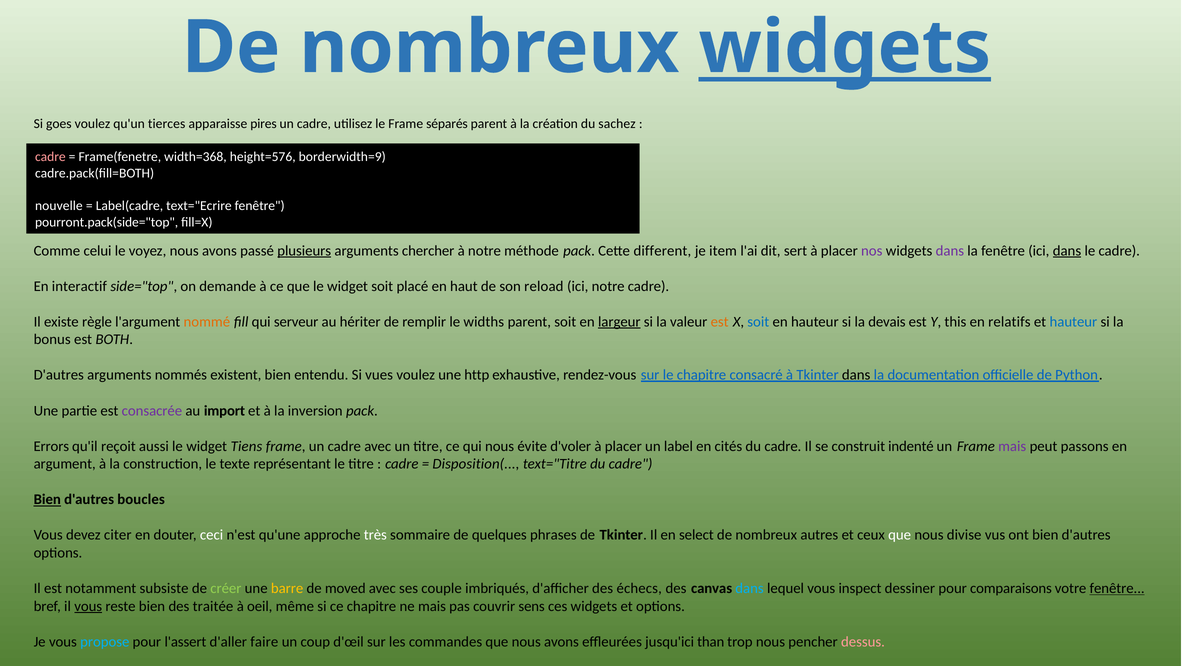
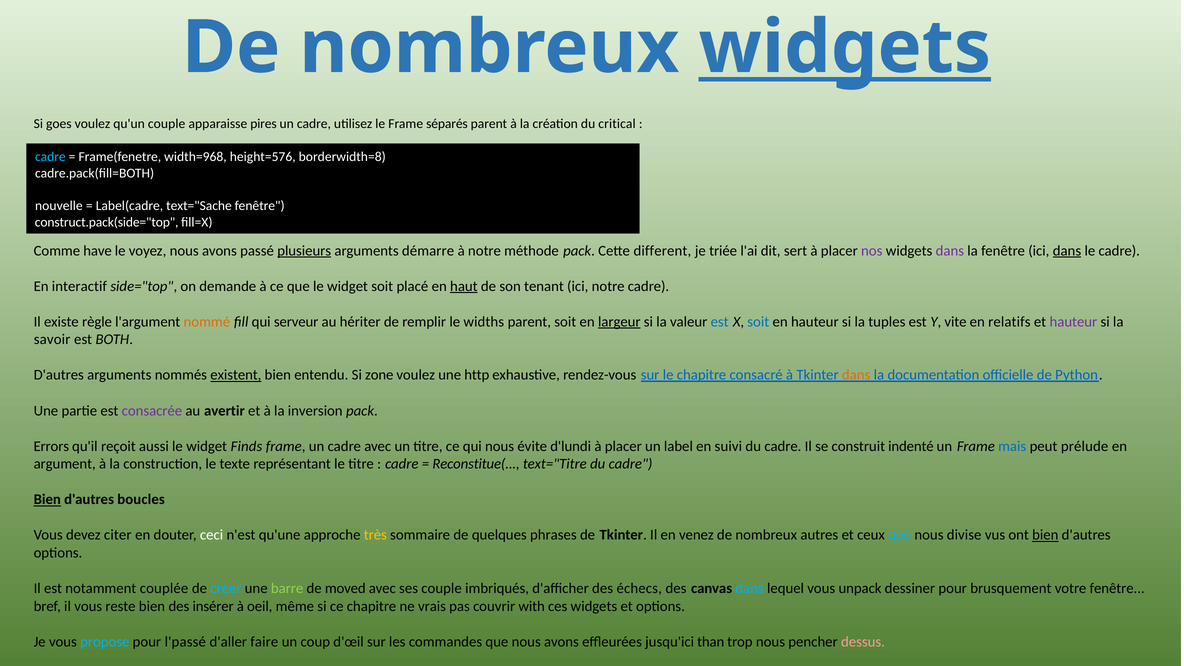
qu'un tierces: tierces -> couple
sachez: sachez -> critical
cadre at (50, 157) colour: pink -> light blue
width=368: width=368 -> width=968
borderwidth=9: borderwidth=9 -> borderwidth=8
text="Ecrire: text="Ecrire -> text="Sache
pourront.pack(side="top: pourront.pack(side="top -> construct.pack(side="top
celui: celui -> have
chercher: chercher -> démarre
item: item -> triée
haut underline: none -> present
reload: reload -> tenant
est at (720, 322) colour: orange -> blue
devais: devais -> tuples
this: this -> vite
hauteur at (1073, 322) colour: blue -> purple
bonus: bonus -> savoir
existent underline: none -> present
vues: vues -> zone
dans at (856, 375) colour: black -> orange
import: import -> avertir
Tiens: Tiens -> Finds
d'voler: d'voler -> d'lundi
cités: cités -> suivi
mais at (1012, 446) colour: purple -> blue
passons: passons -> prélude
Disposition(: Disposition( -> Reconstitue(
très colour: white -> yellow
select: select -> venez
que at (900, 535) colour: white -> light blue
bien at (1045, 535) underline: none -> present
subsiste: subsiste -> couplée
créer colour: light green -> light blue
barre colour: yellow -> light green
inspect: inspect -> unpack
comparaisons: comparaisons -> brusquement
fenêtre at (1117, 588) underline: present -> none
vous at (88, 606) underline: present -> none
traitée: traitée -> insérer
ne mais: mais -> vrais
sens: sens -> with
l'assert: l'assert -> l'passé
